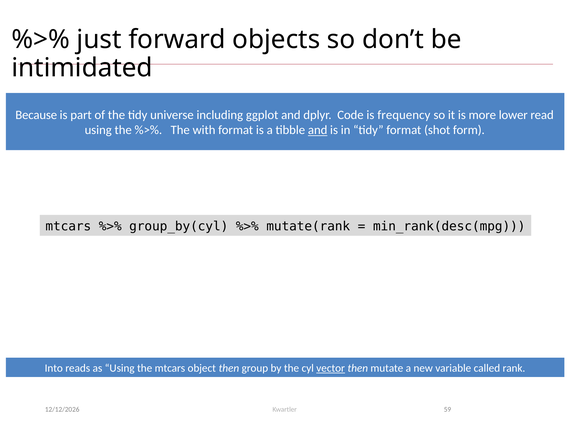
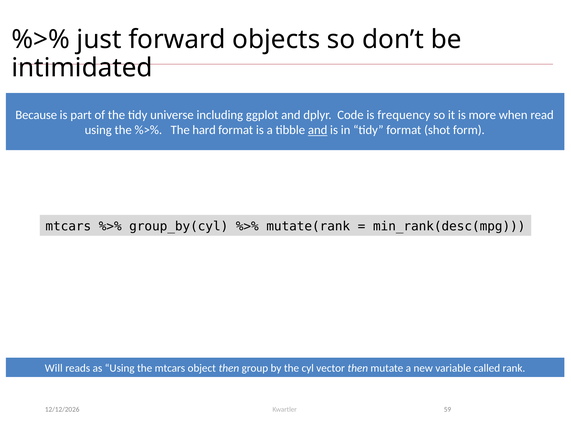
lower: lower -> when
with: with -> hard
Into: Into -> Will
vector underline: present -> none
